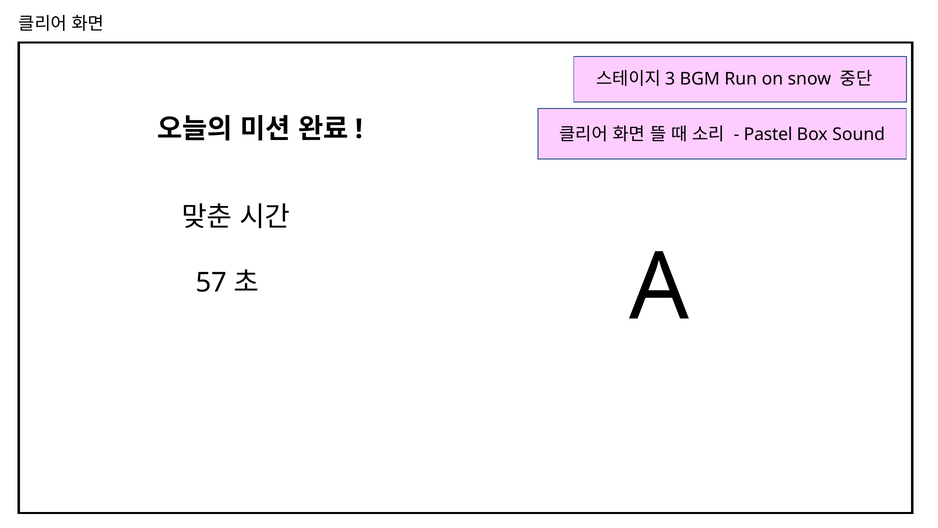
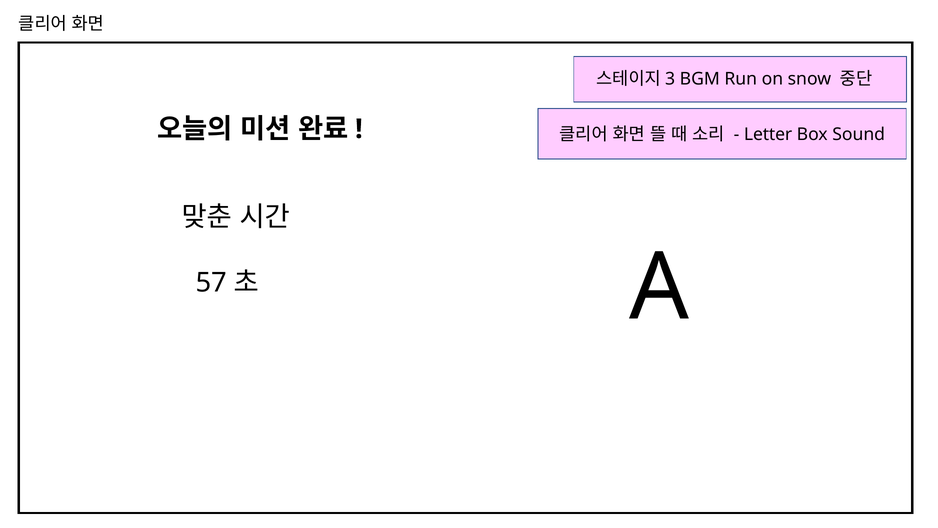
Pastel: Pastel -> Letter
